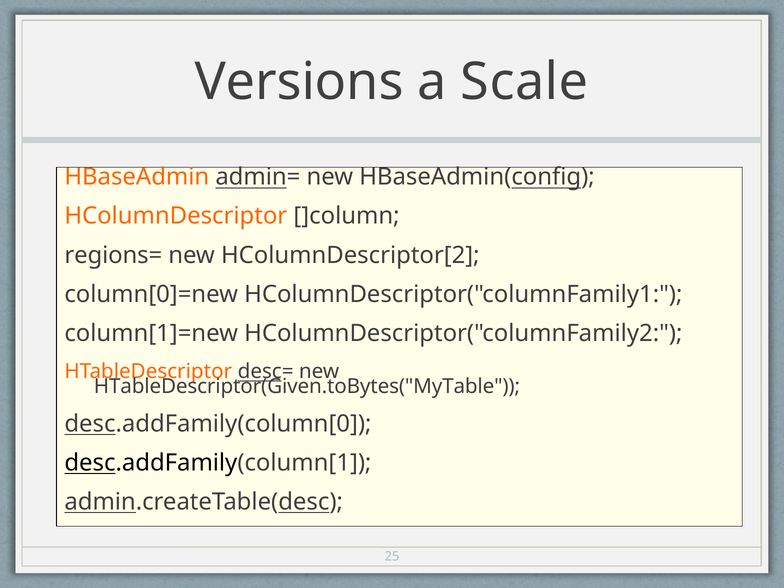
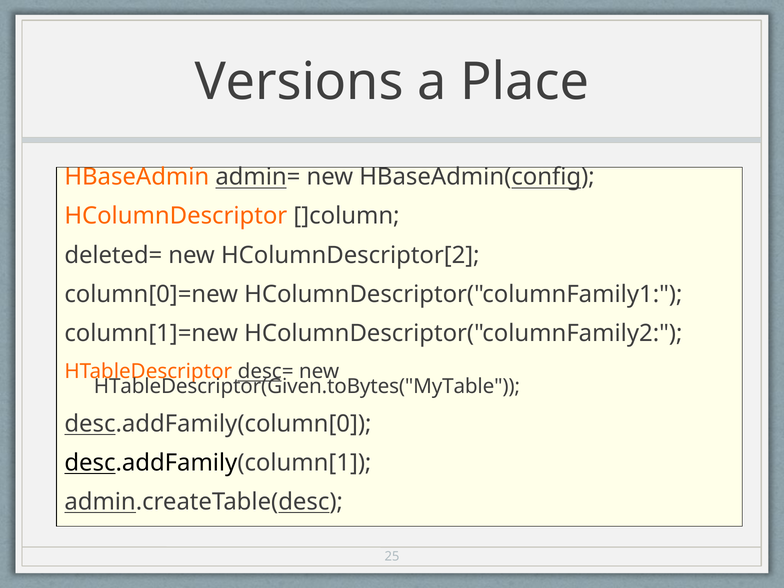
Scale: Scale -> Place
regions=: regions= -> deleted=
